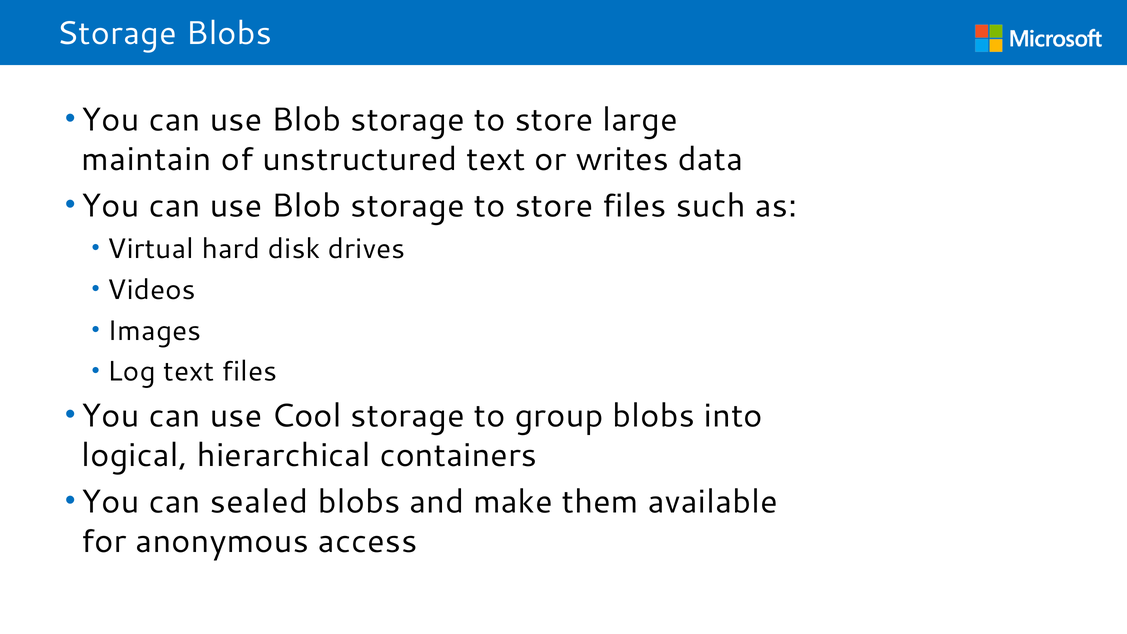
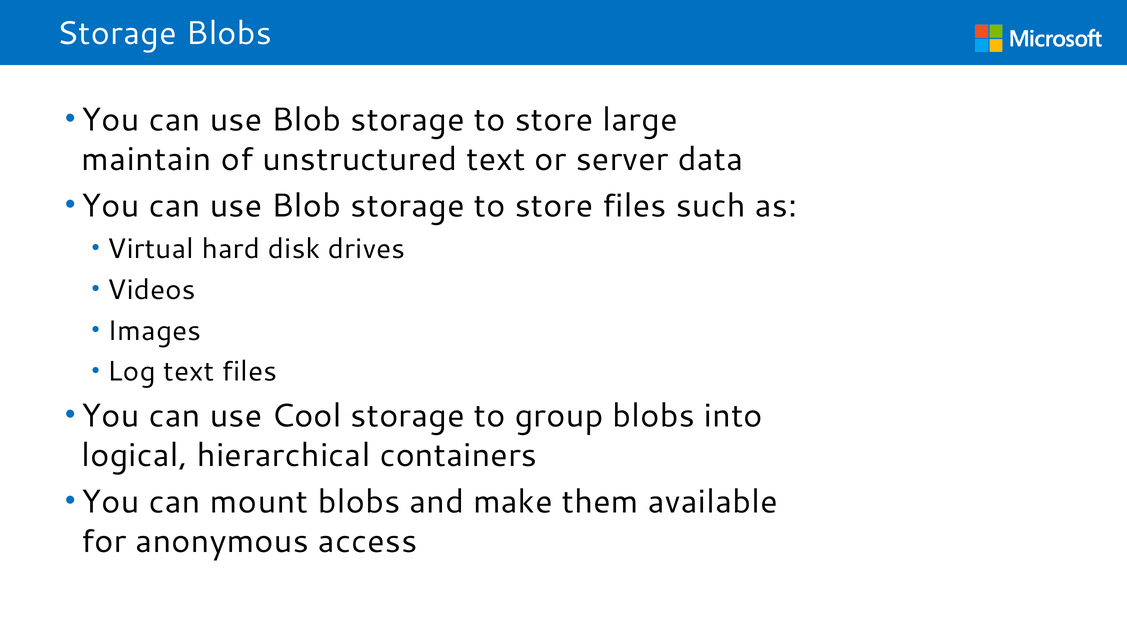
writes: writes -> server
sealed: sealed -> mount
